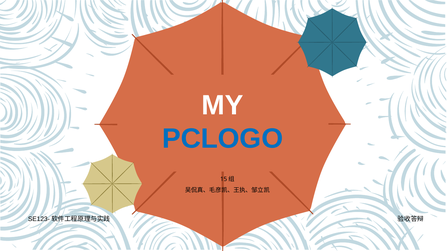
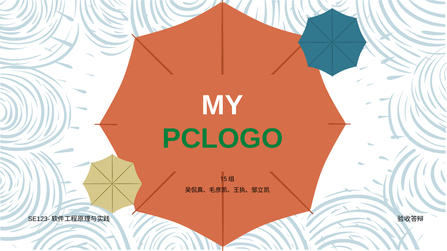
PCLOGO colour: blue -> green
